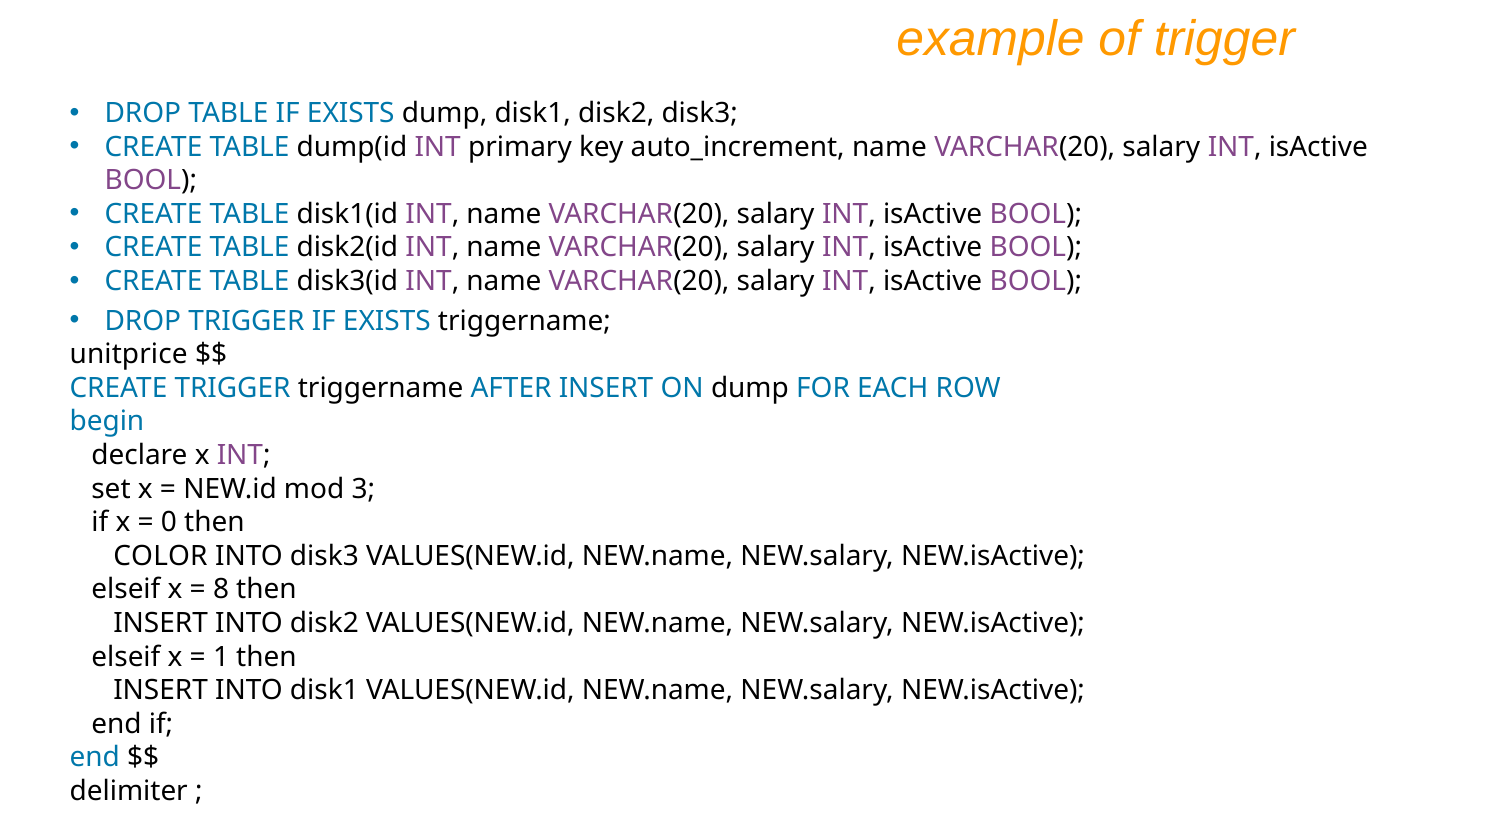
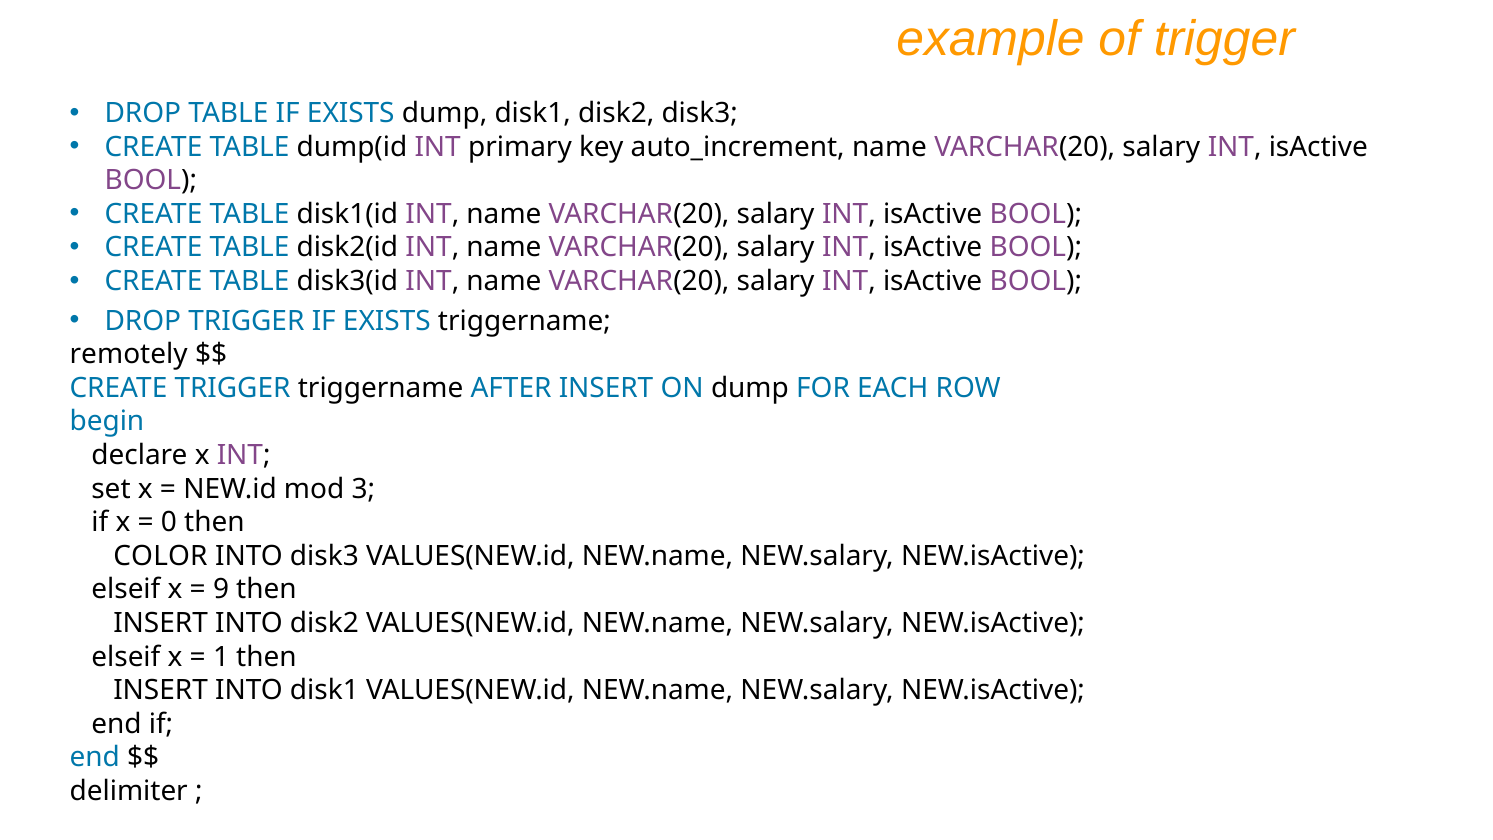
unitprice: unitprice -> remotely
8: 8 -> 9
